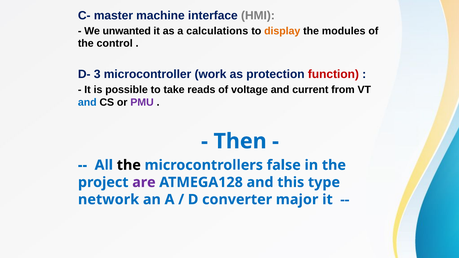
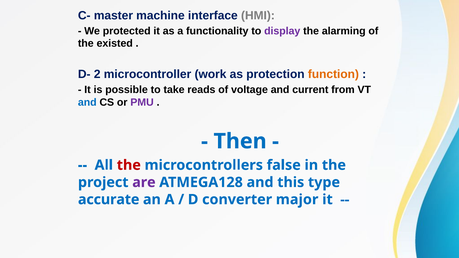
unwanted: unwanted -> protected
calculations: calculations -> functionality
display colour: orange -> purple
modules: modules -> alarming
control: control -> existed
3: 3 -> 2
function colour: red -> orange
the at (129, 165) colour: black -> red
network: network -> accurate
